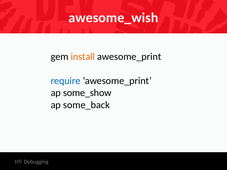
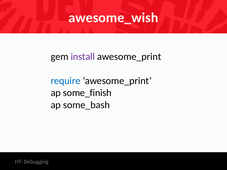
install colour: orange -> purple
some_show: some_show -> some_finish
some_back: some_back -> some_bash
